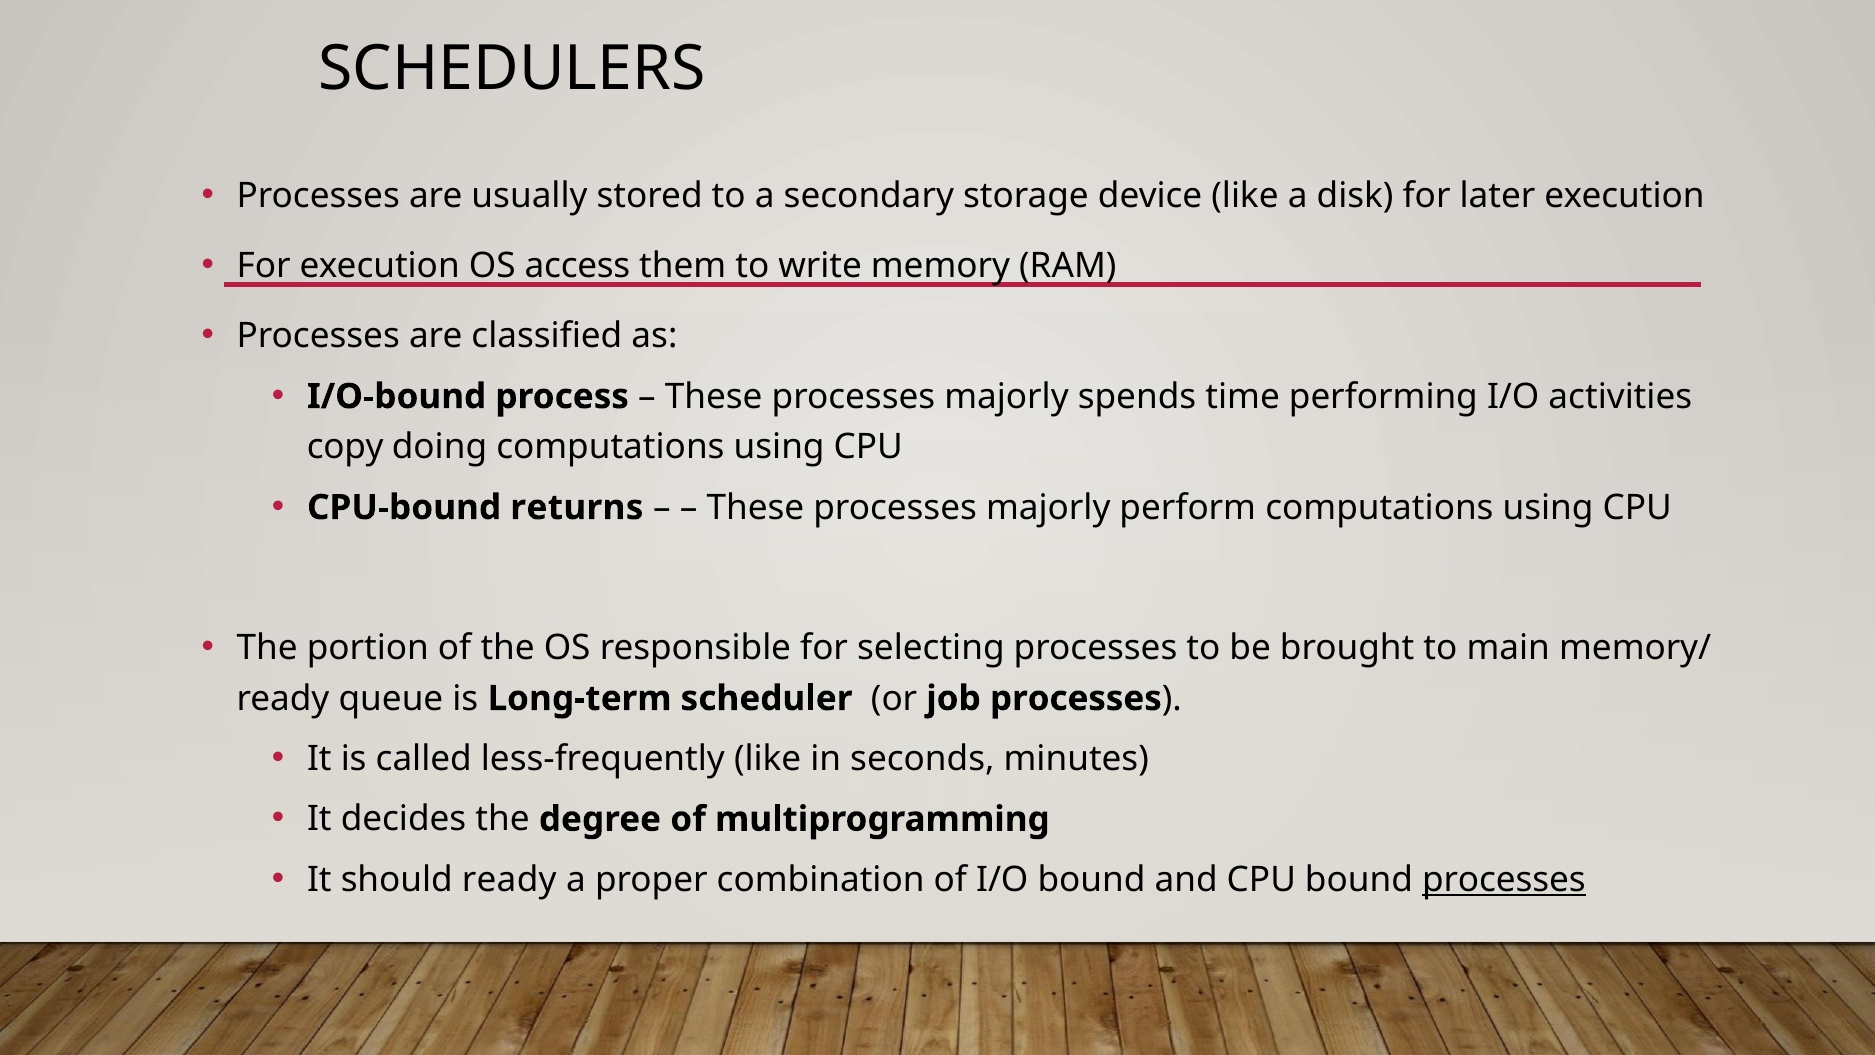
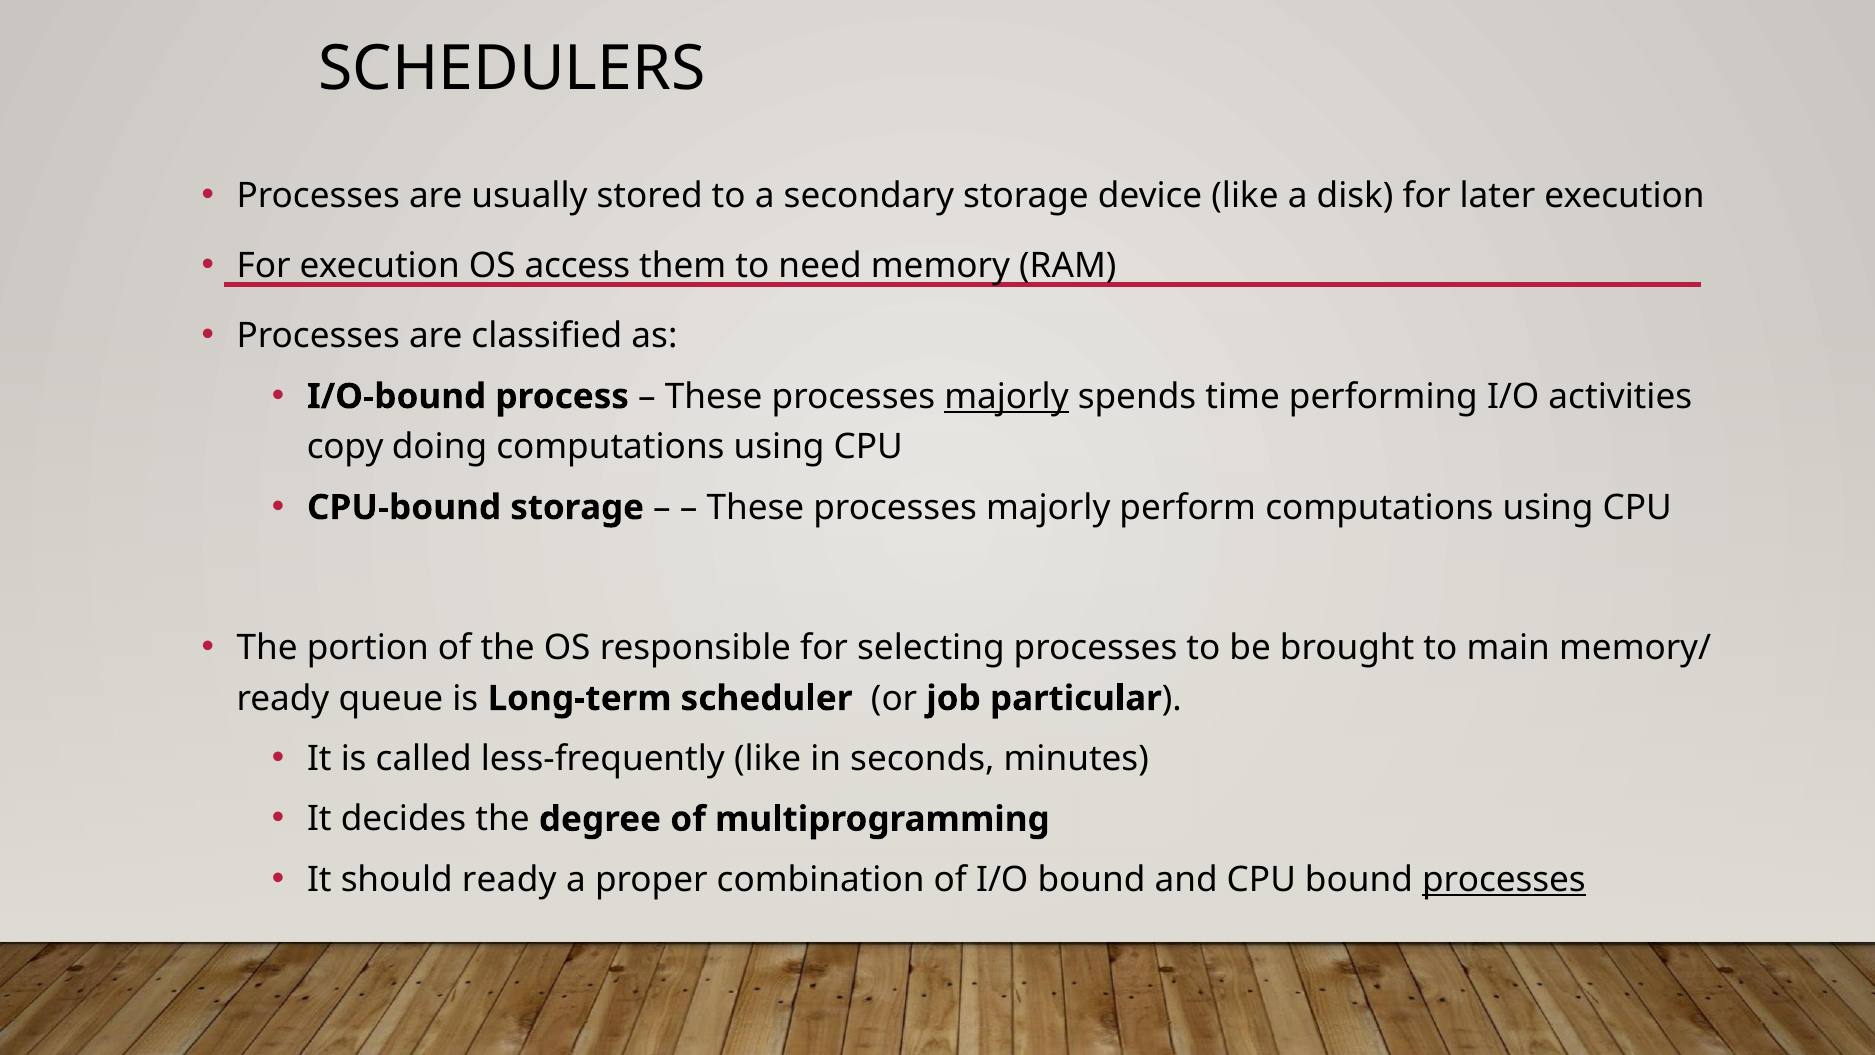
write: write -> need
majorly at (1007, 396) underline: none -> present
CPU-bound returns: returns -> storage
job processes: processes -> particular
